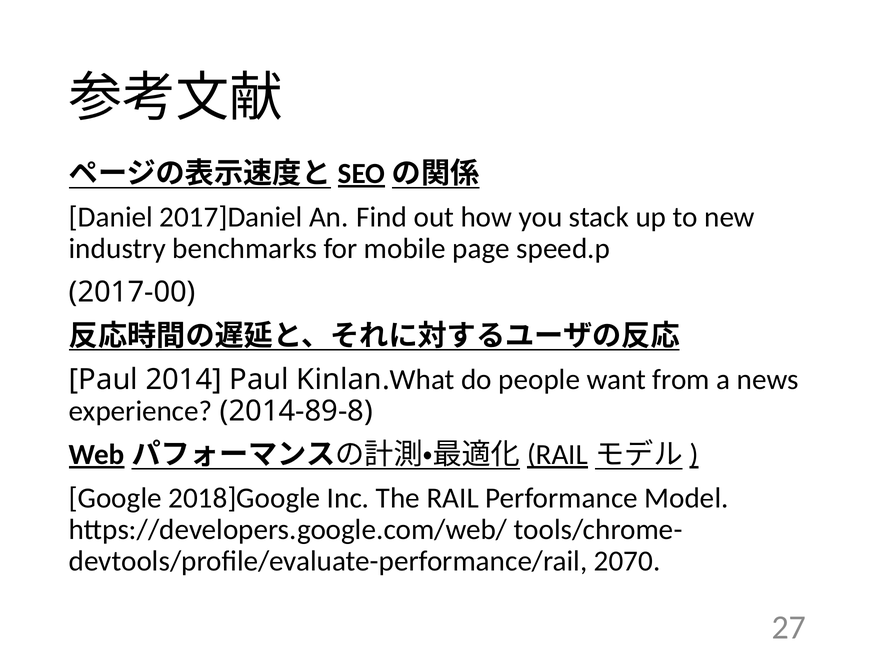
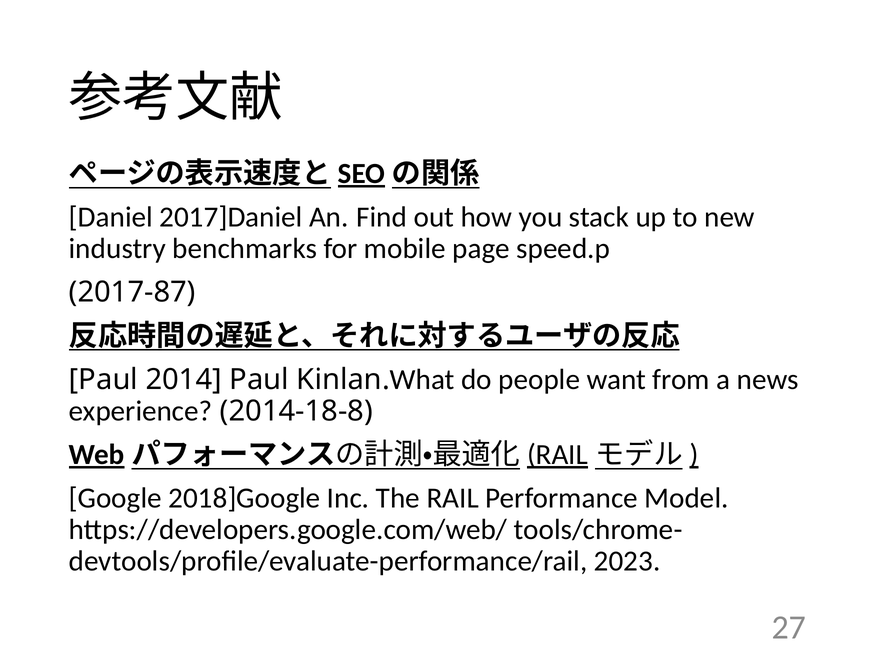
2017-00: 2017-00 -> 2017-87
2014-89-8: 2014-89-8 -> 2014-18-8
2070: 2070 -> 2023
